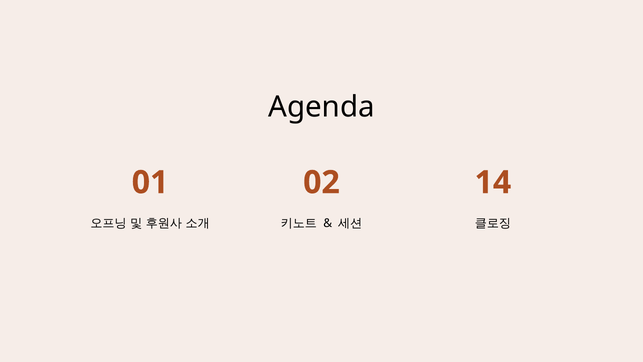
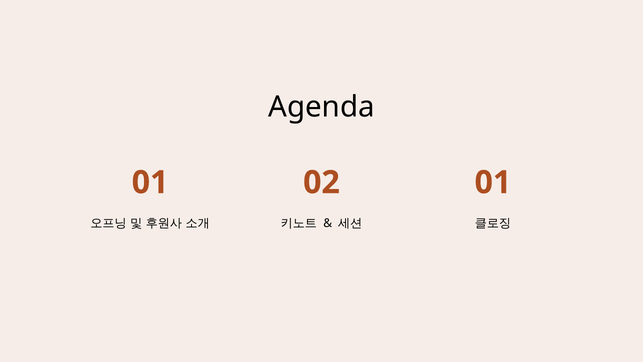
01 14: 14 -> 01
